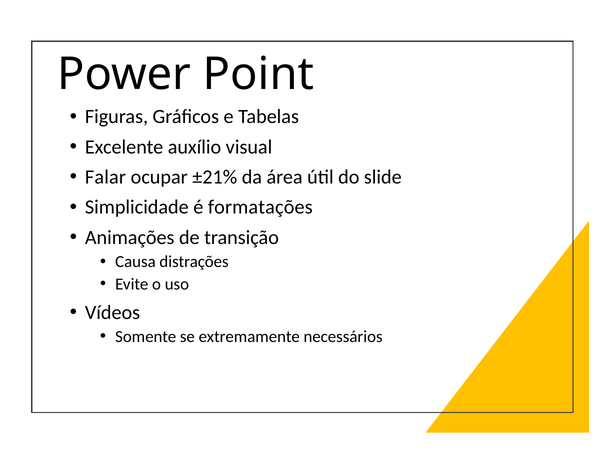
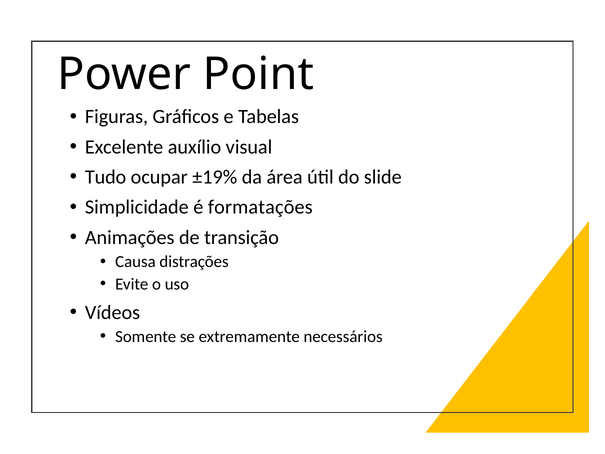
Falar: Falar -> Tudo
±21%: ±21% -> ±19%
